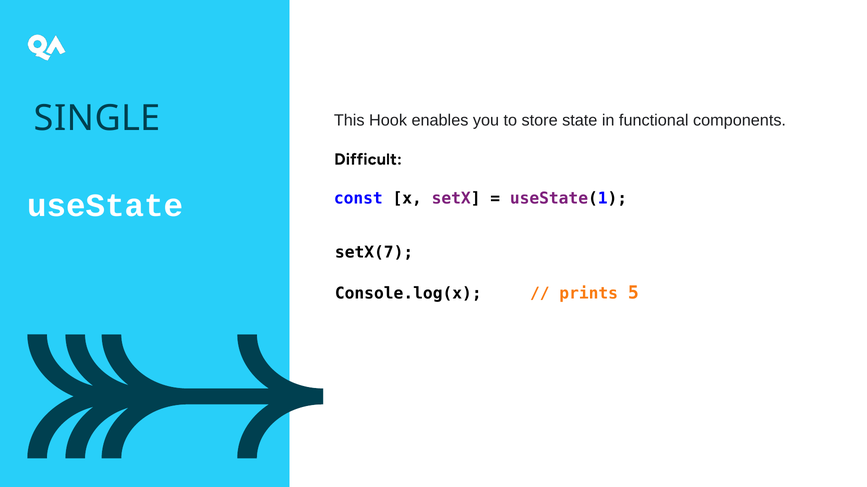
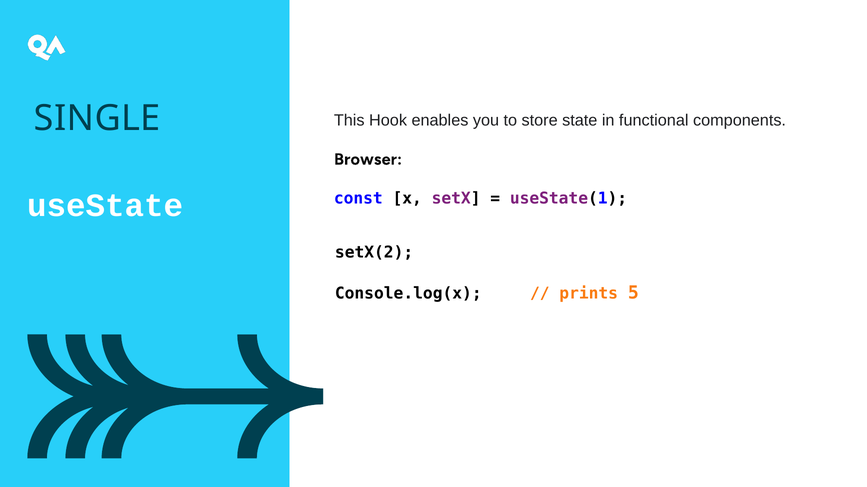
Difficult: Difficult -> Browser
setX(7: setX(7 -> setX(2
